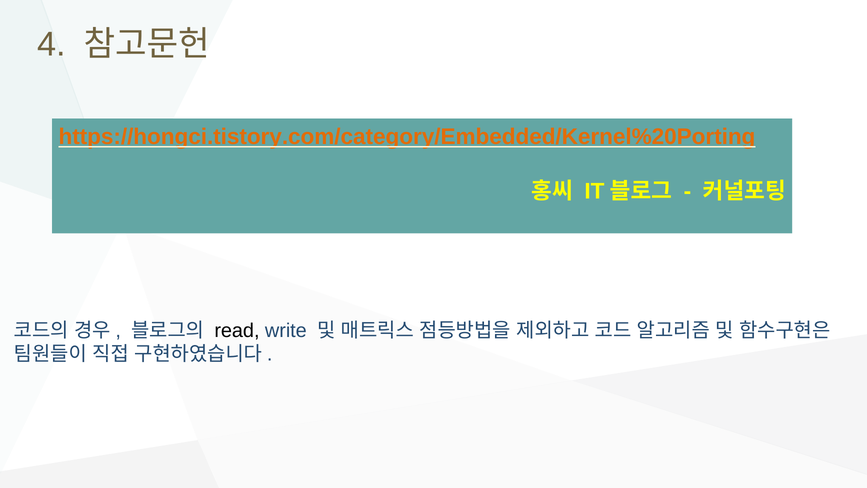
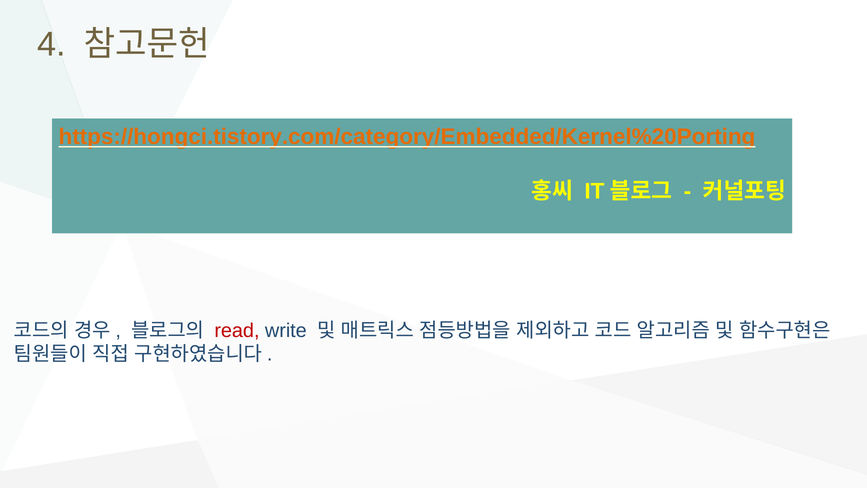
read colour: black -> red
